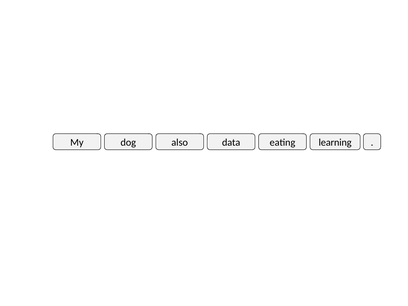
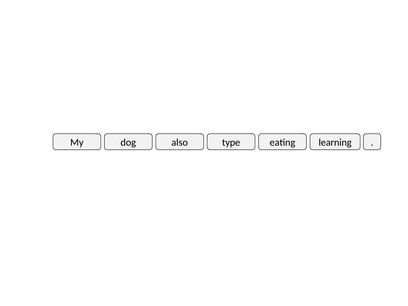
data: data -> type
